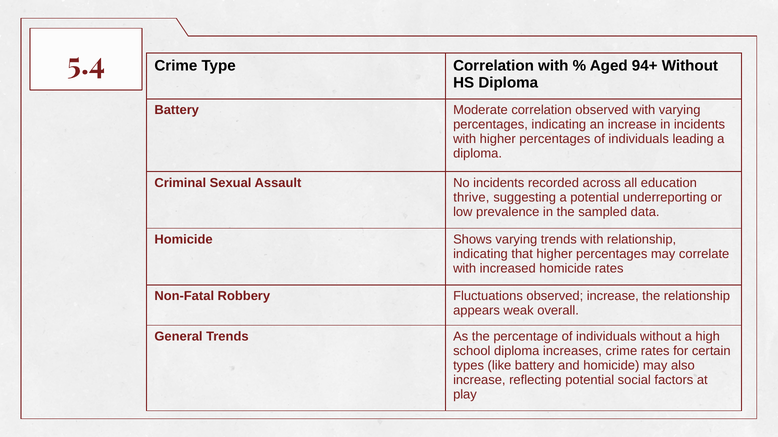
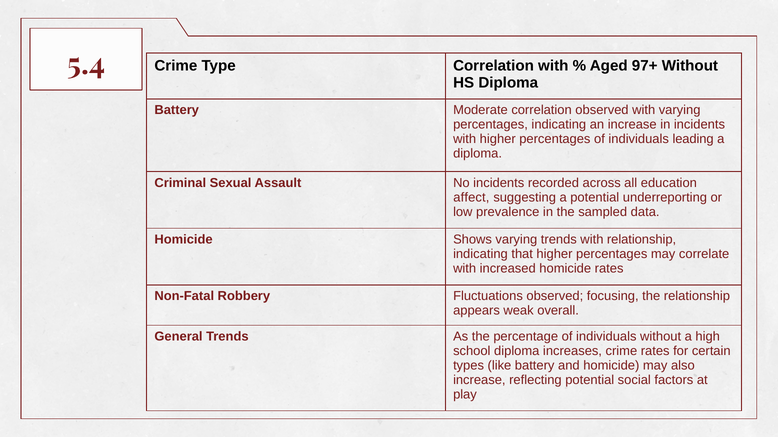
94+: 94+ -> 97+
thrive: thrive -> affect
observed increase: increase -> focusing
